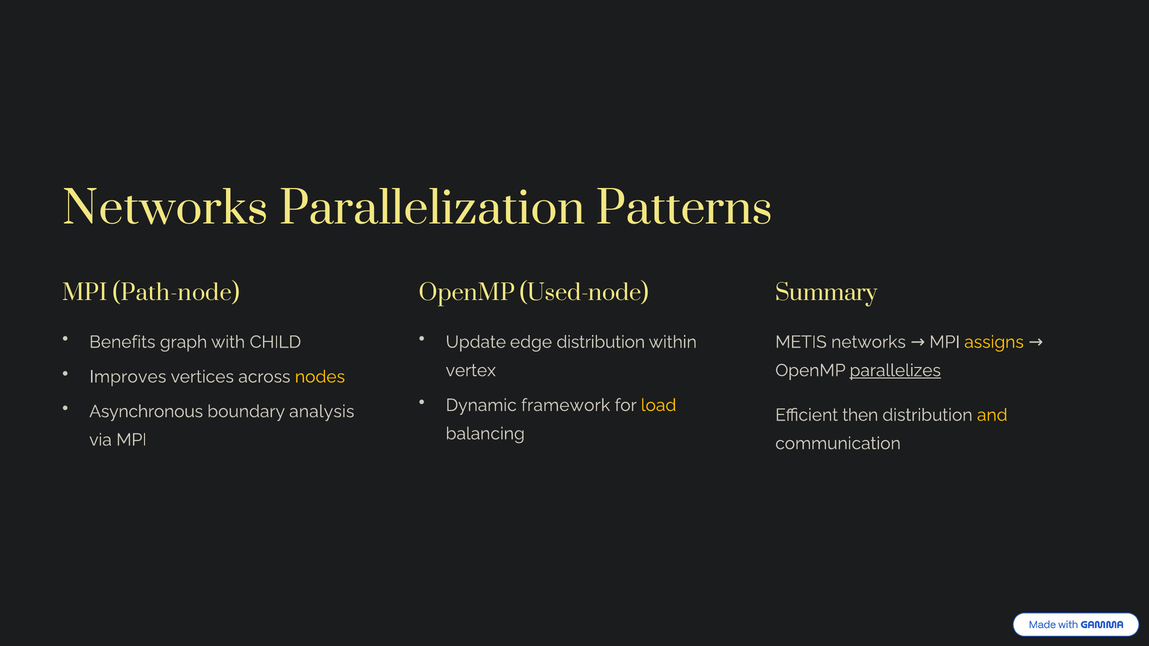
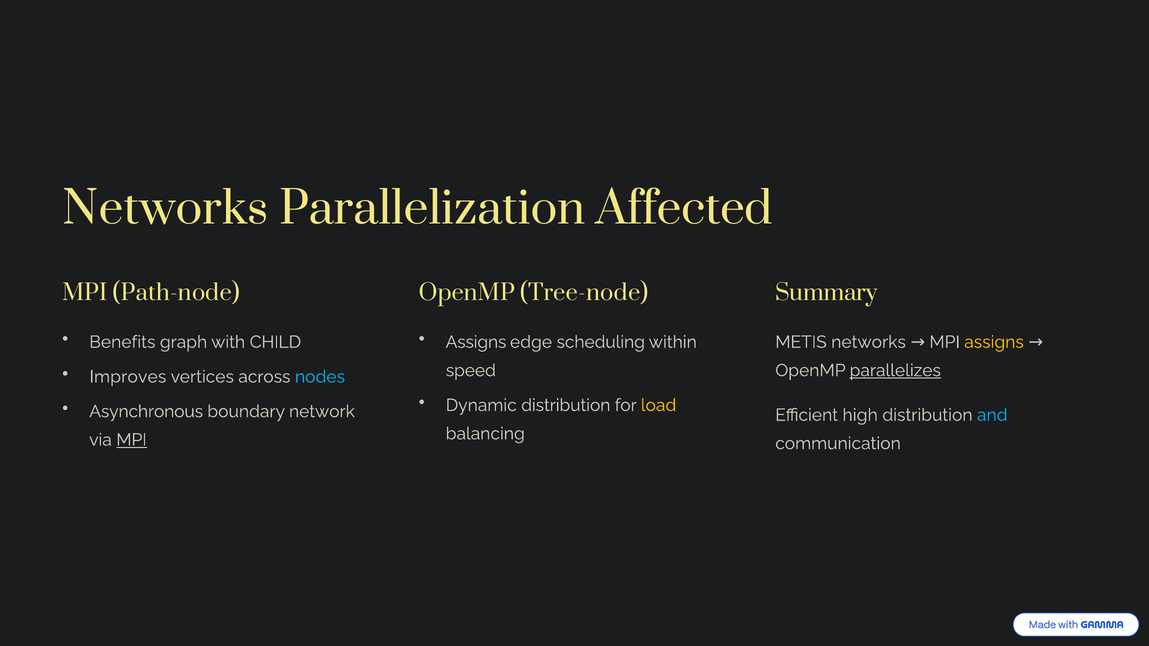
Patterns: Patterns -> Affected
Used-node: Used-node -> Tree-node
Update at (476, 342): Update -> Assigns
edge distribution: distribution -> scheduling
vertex: vertex -> speed
nodes colour: yellow -> light blue
Dynamic framework: framework -> distribution
analysis: analysis -> network
then: then -> high
and colour: yellow -> light blue
MPI at (132, 440) underline: none -> present
